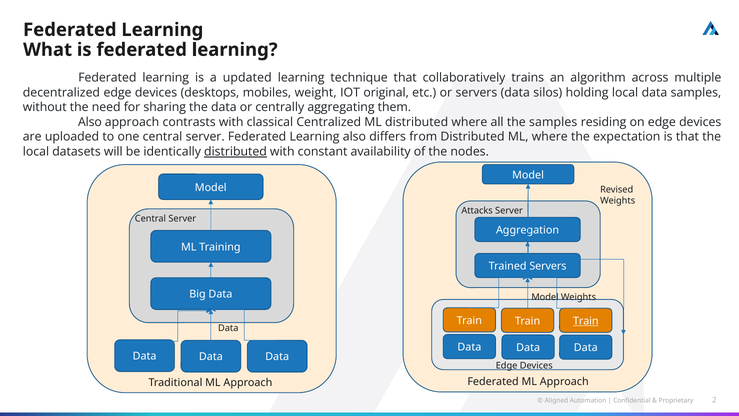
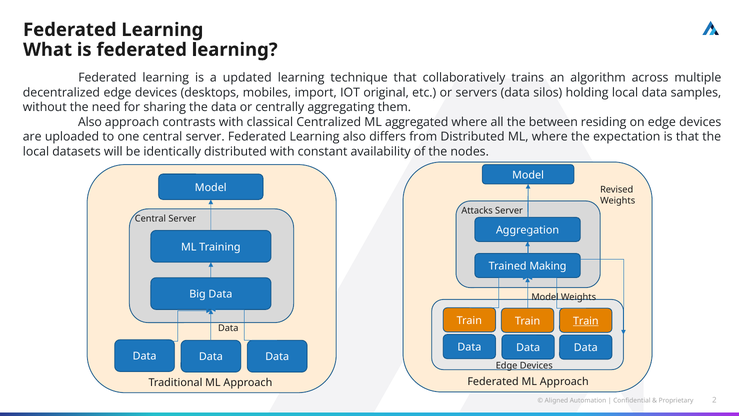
weight: weight -> import
ML distributed: distributed -> aggregated
the samples: samples -> between
distributed at (236, 152) underline: present -> none
Trained Servers: Servers -> Making
